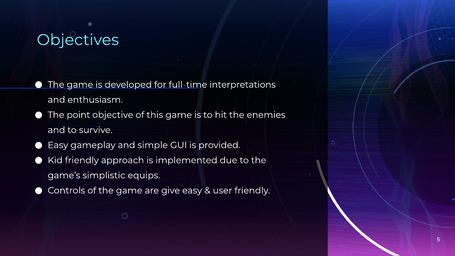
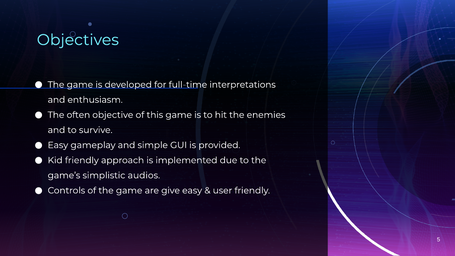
point: point -> often
equips: equips -> audios
